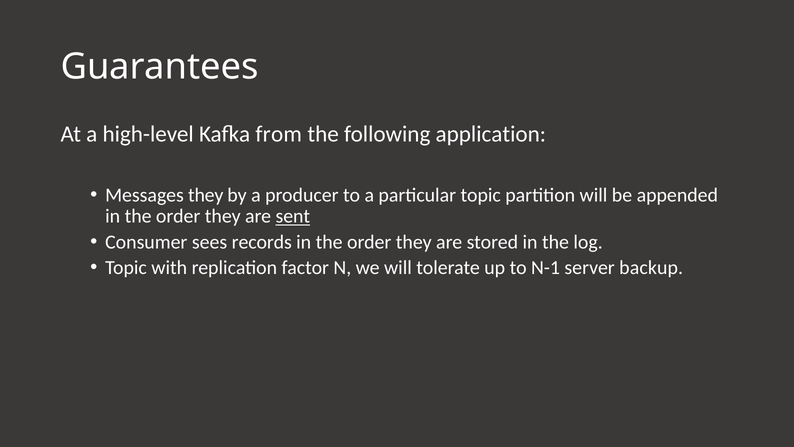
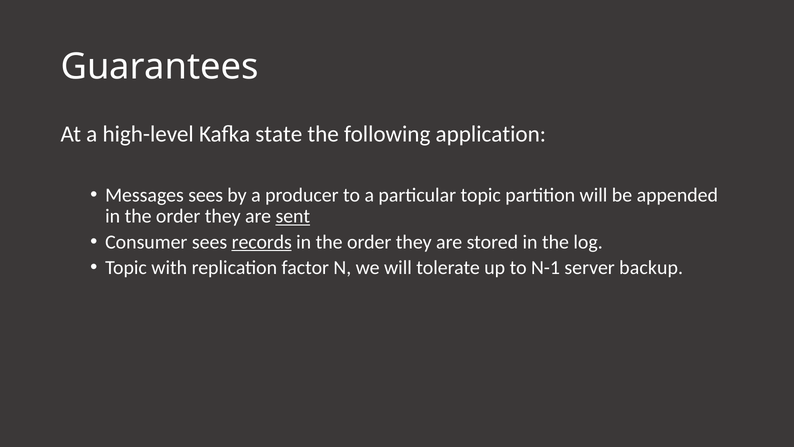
from: from -> state
Messages they: they -> sees
records underline: none -> present
